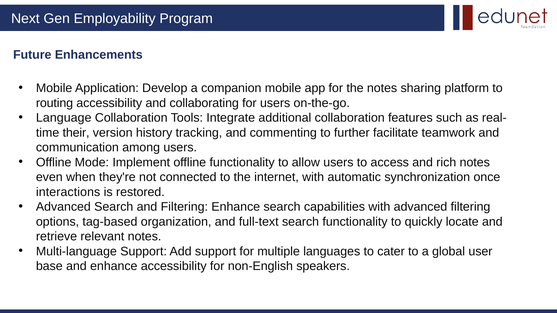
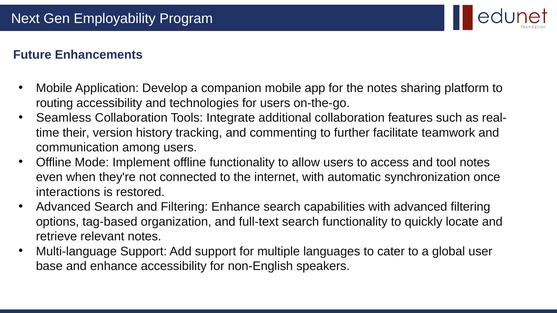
collaborating: collaborating -> technologies
Language: Language -> Seamless
rich: rich -> tool
